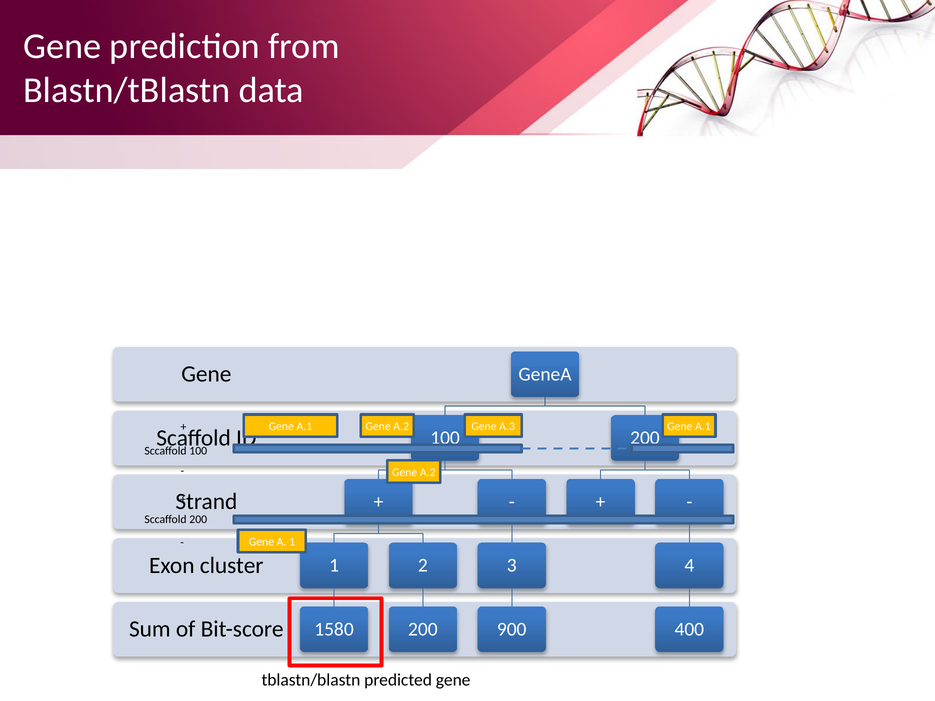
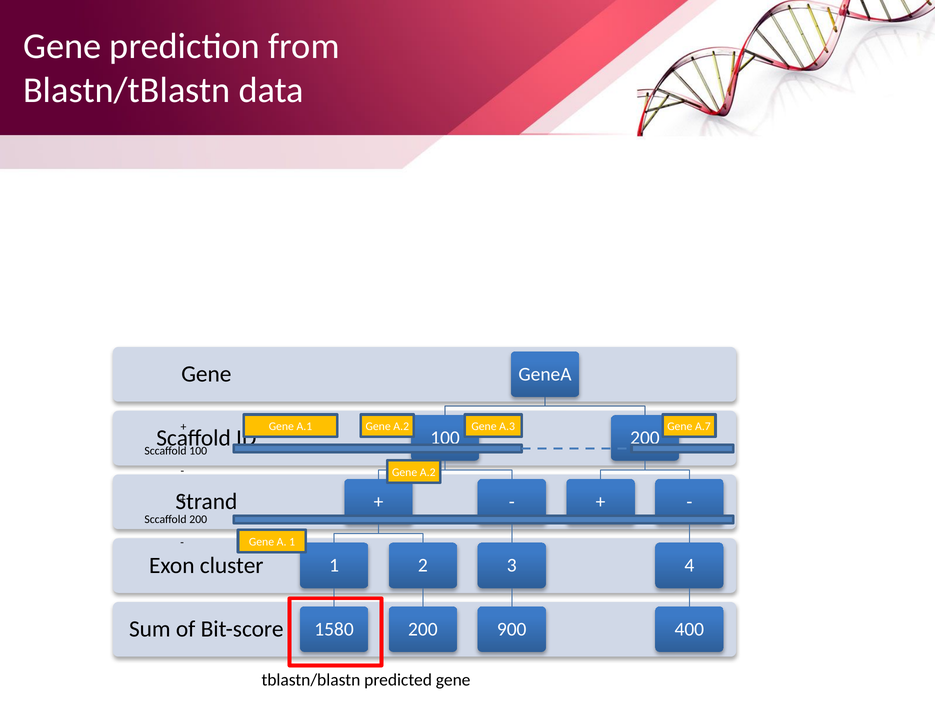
A.1 at (703, 427): A.1 -> A.7
